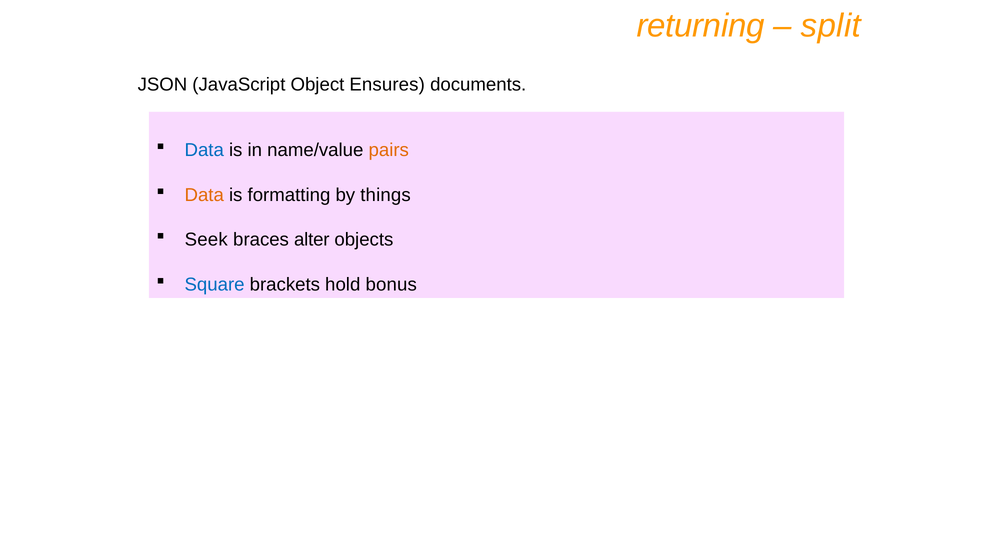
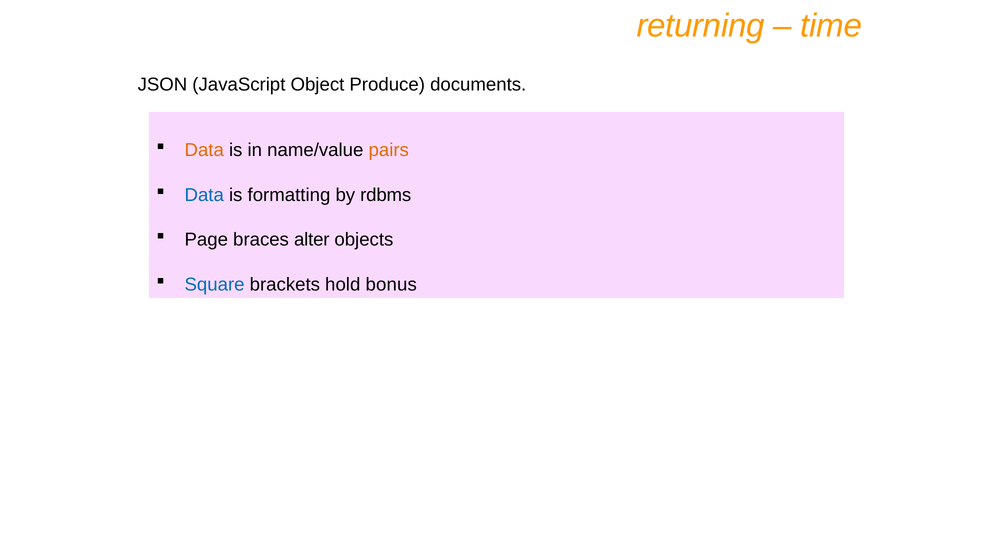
split: split -> time
Ensures: Ensures -> Produce
Data at (204, 150) colour: blue -> orange
Data at (204, 195) colour: orange -> blue
things: things -> rdbms
Seek: Seek -> Page
